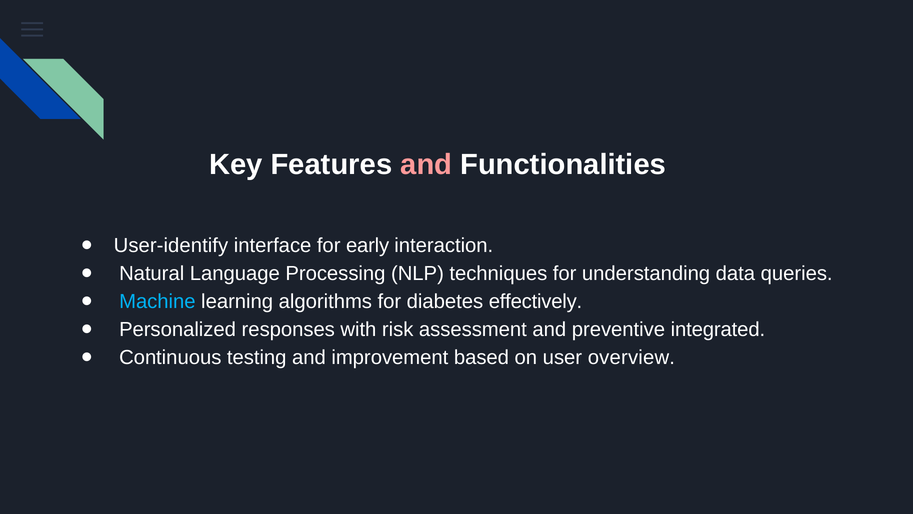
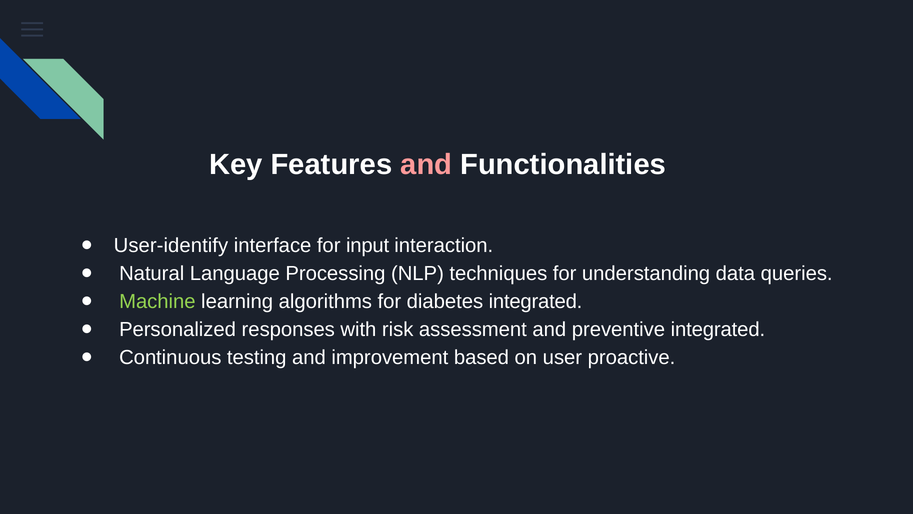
early: early -> input
Machine colour: light blue -> light green
diabetes effectively: effectively -> integrated
overview: overview -> proactive
